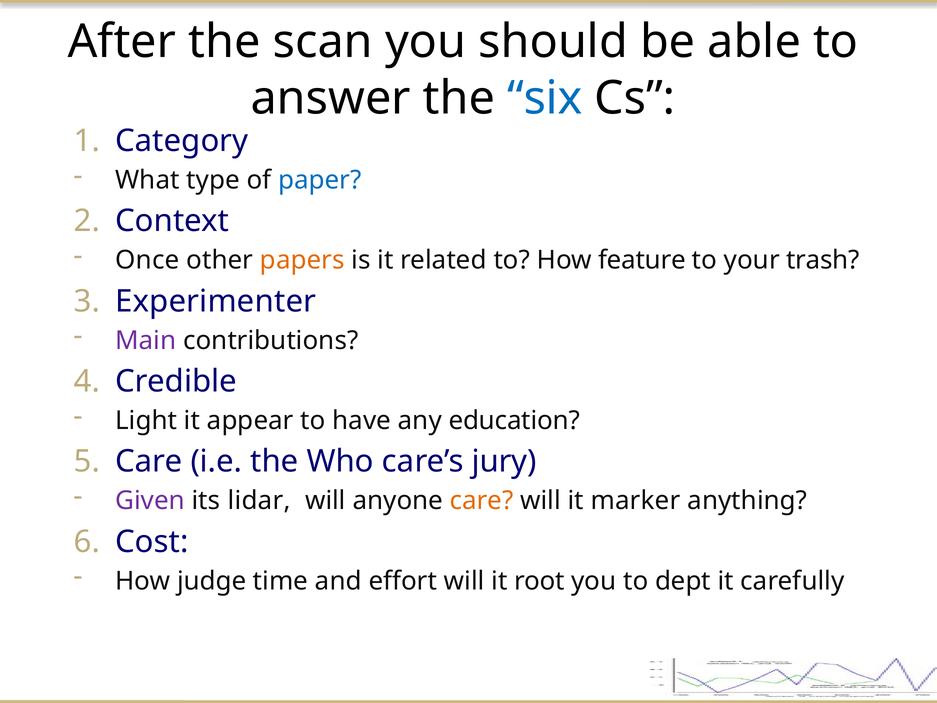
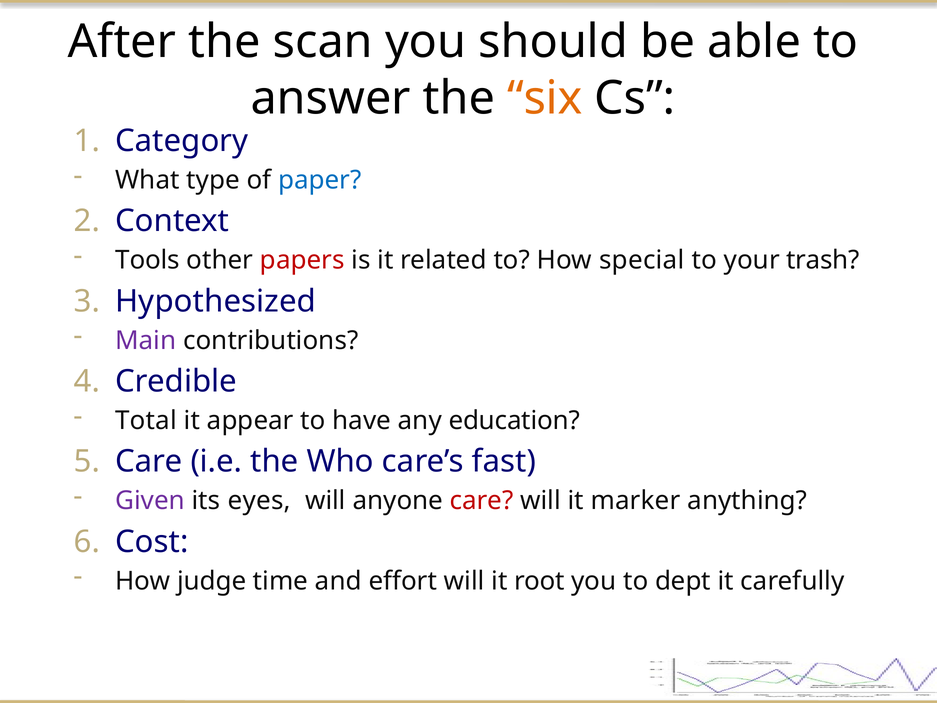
six colour: blue -> orange
Once: Once -> Tools
papers colour: orange -> red
feature: feature -> special
Experimenter: Experimenter -> Hypothesized
Light: Light -> Total
jury: jury -> fast
lidar: lidar -> eyes
care at (482, 501) colour: orange -> red
